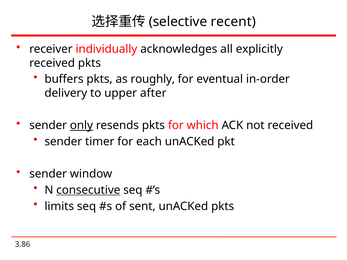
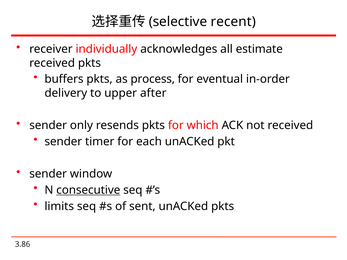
explicitly: explicitly -> estimate
roughly: roughly -> process
only underline: present -> none
